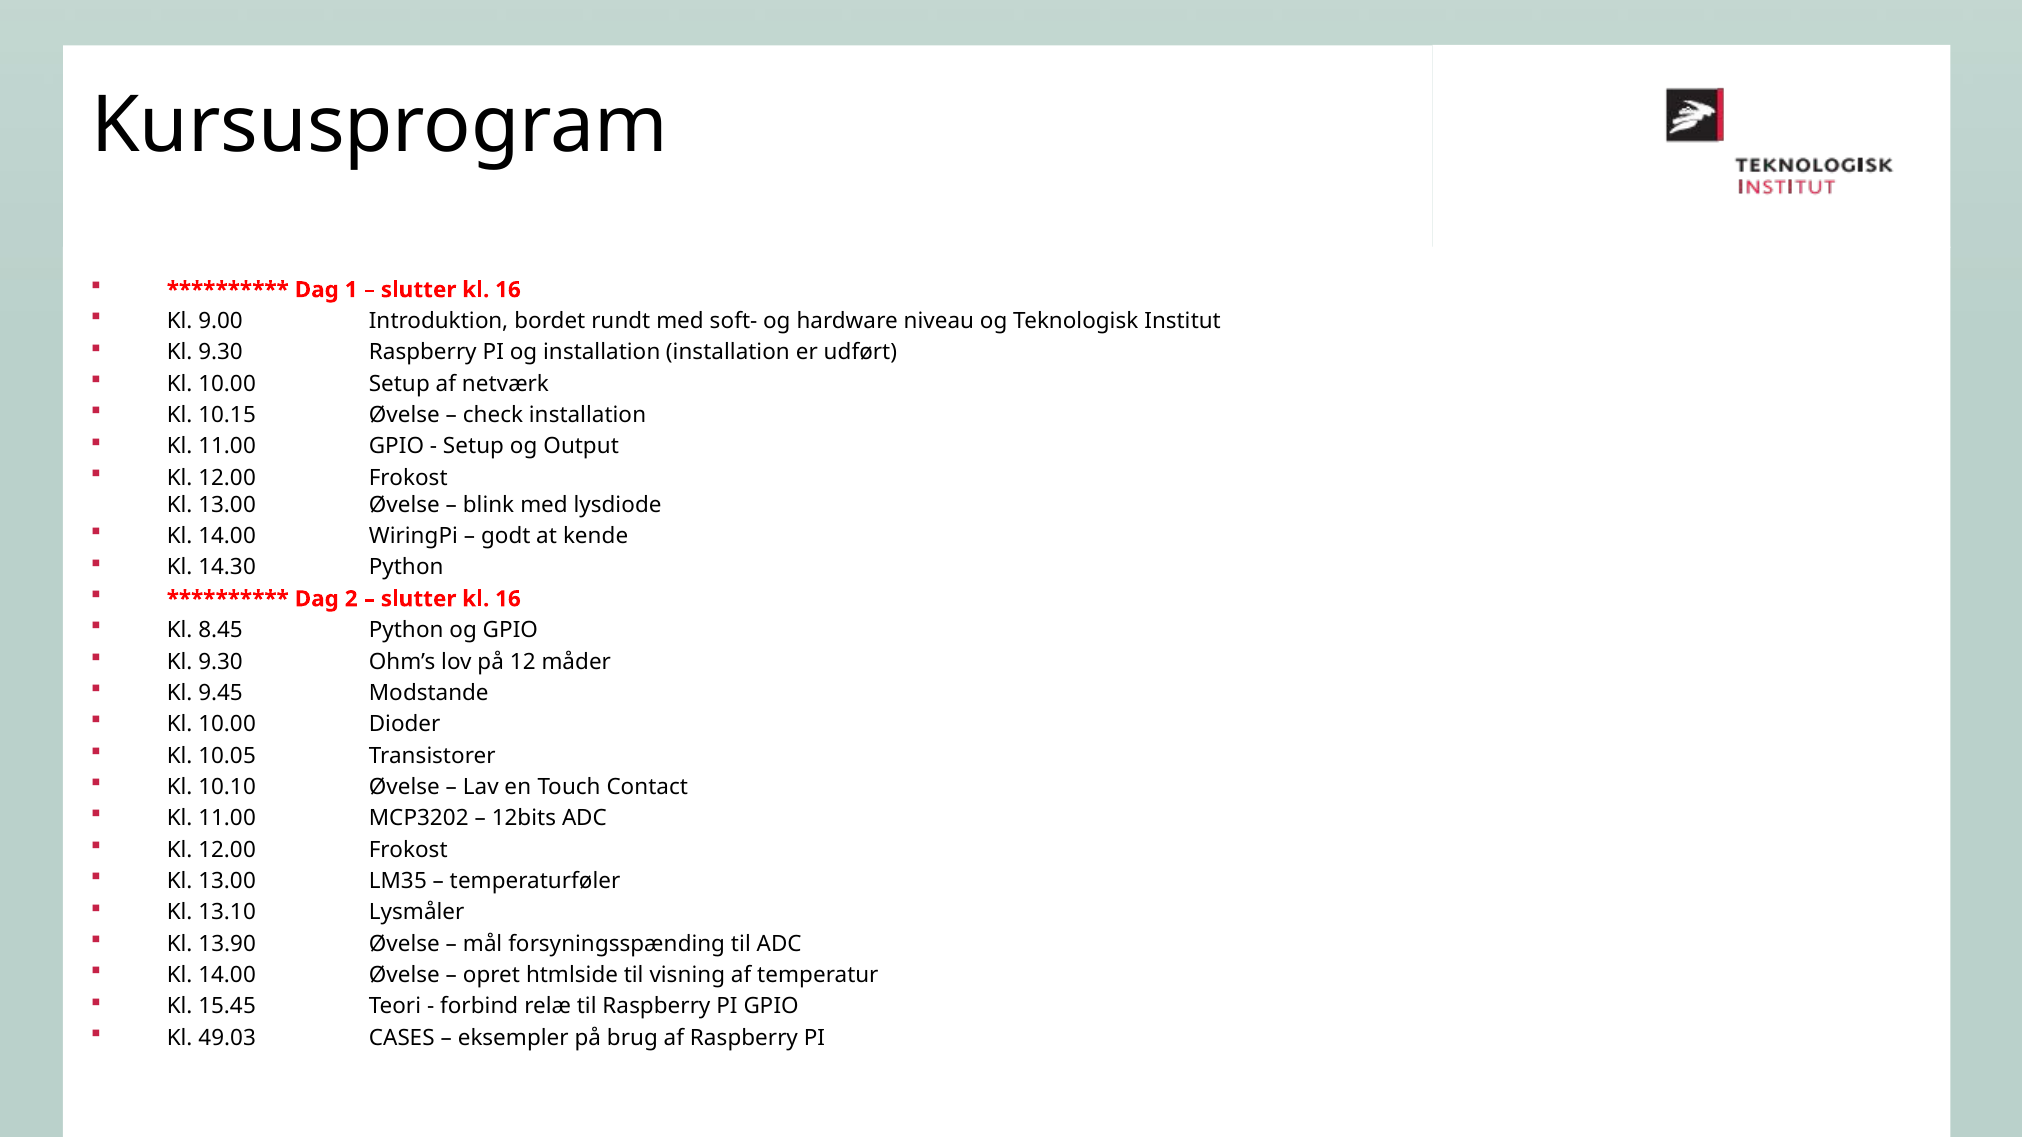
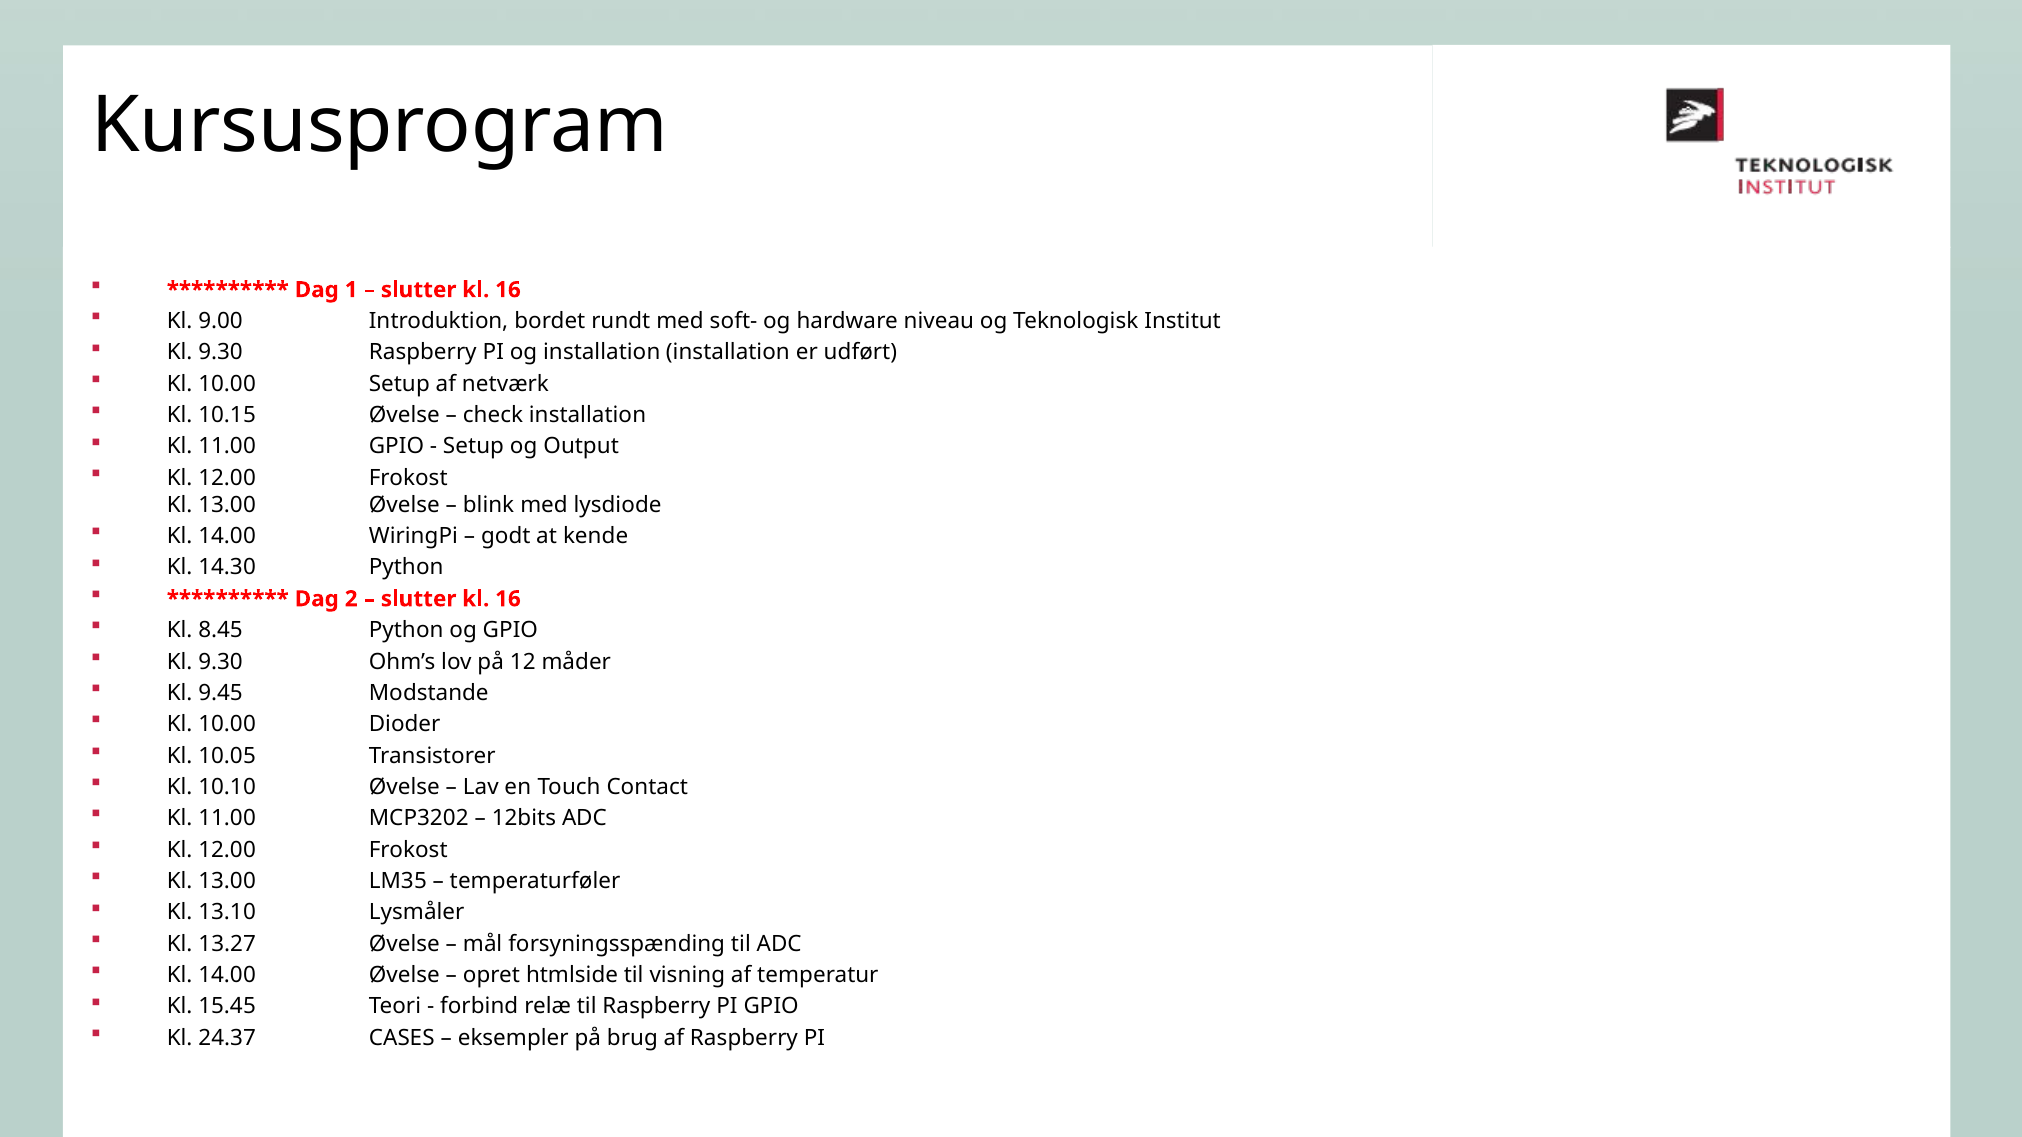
13.90: 13.90 -> 13.27
49.03: 49.03 -> 24.37
